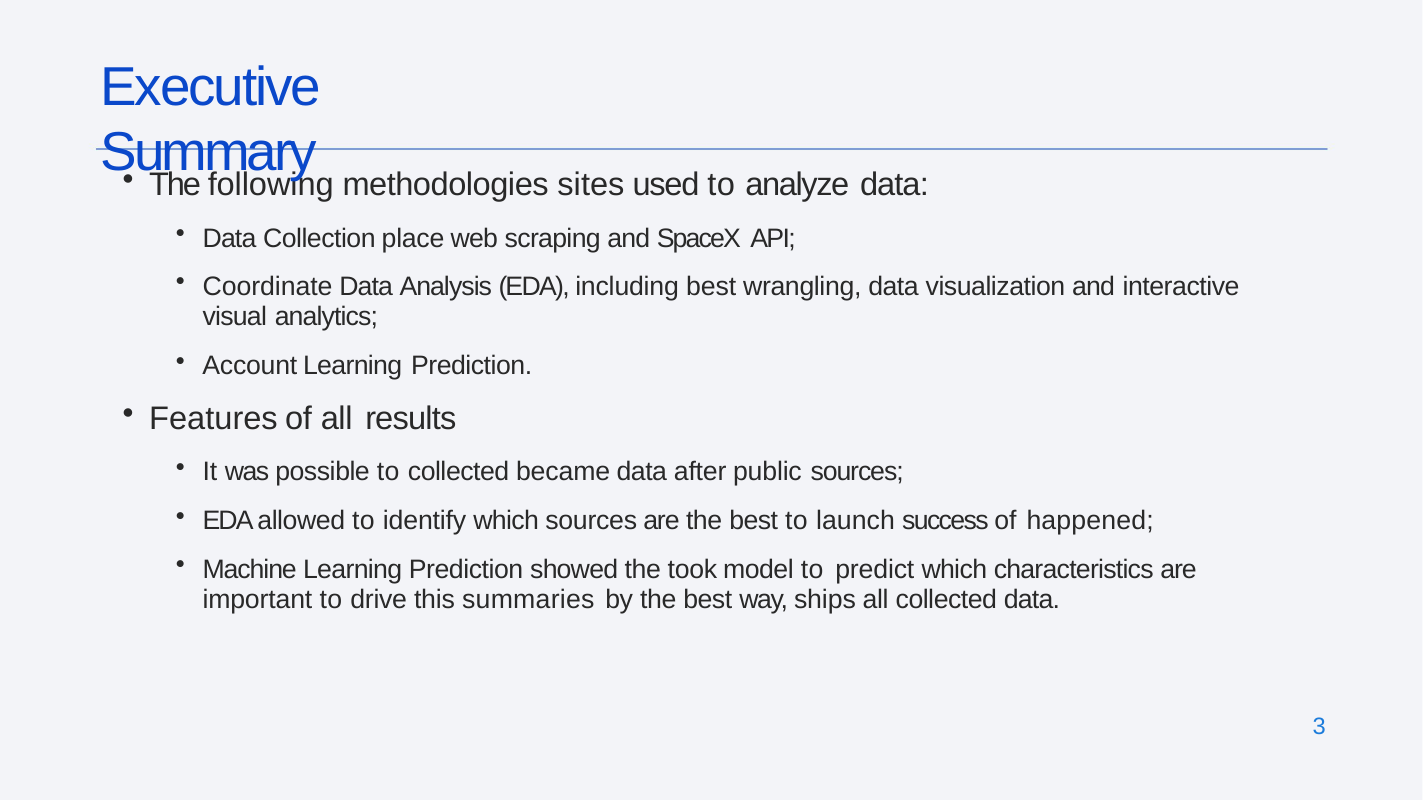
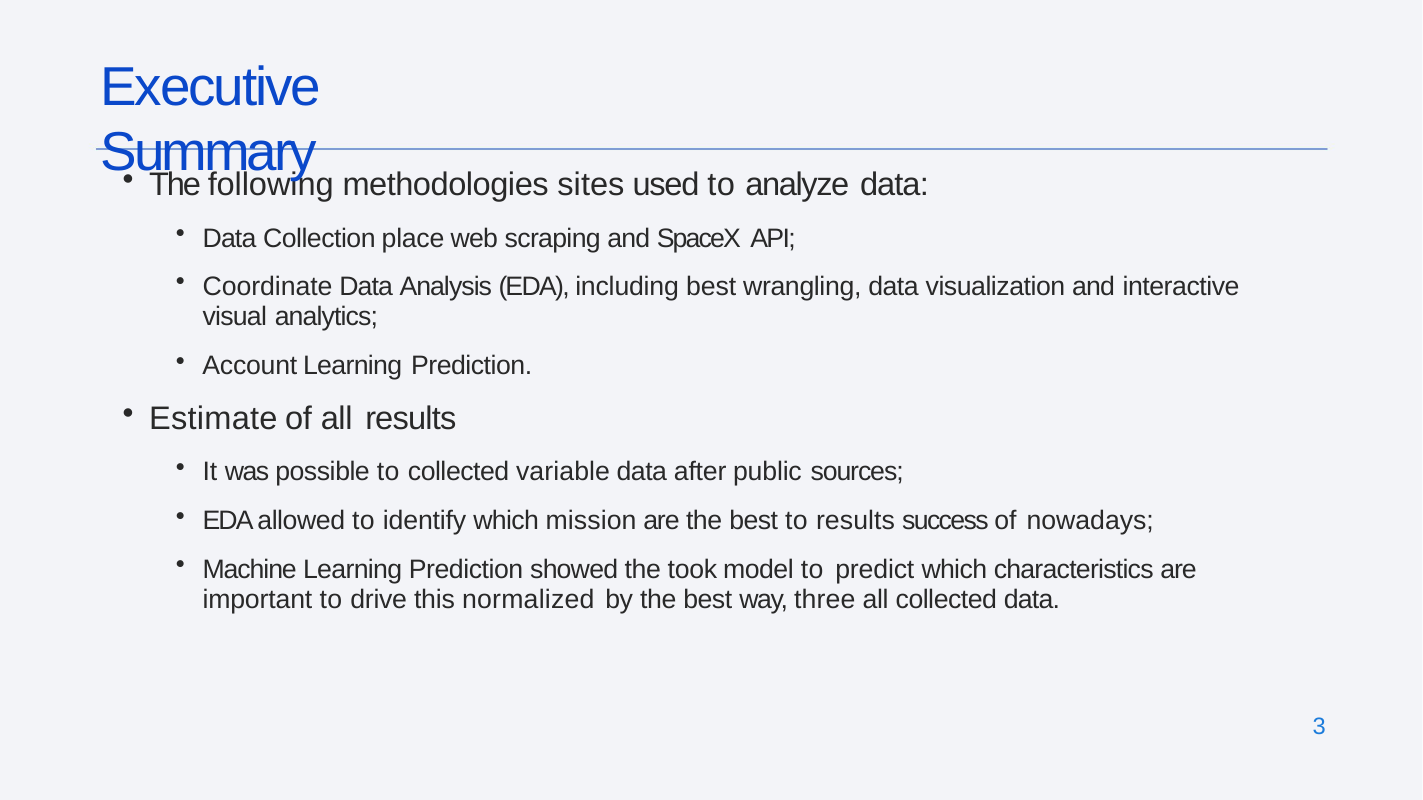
Features: Features -> Estimate
became: became -> variable
which sources: sources -> mission
to launch: launch -> results
happened: happened -> nowadays
summaries: summaries -> normalized
ships: ships -> three
